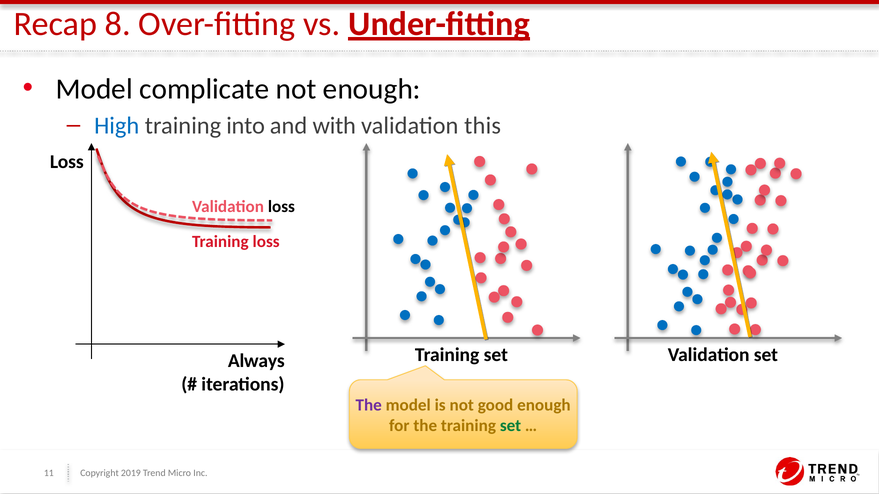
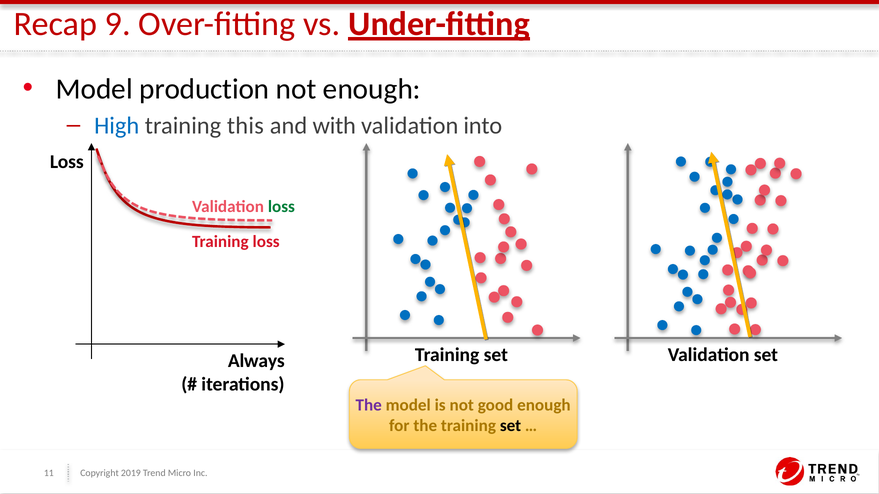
8: 8 -> 9
complicate: complicate -> production
into: into -> this
this: this -> into
loss at (281, 207) colour: black -> green
set at (511, 426) colour: green -> black
